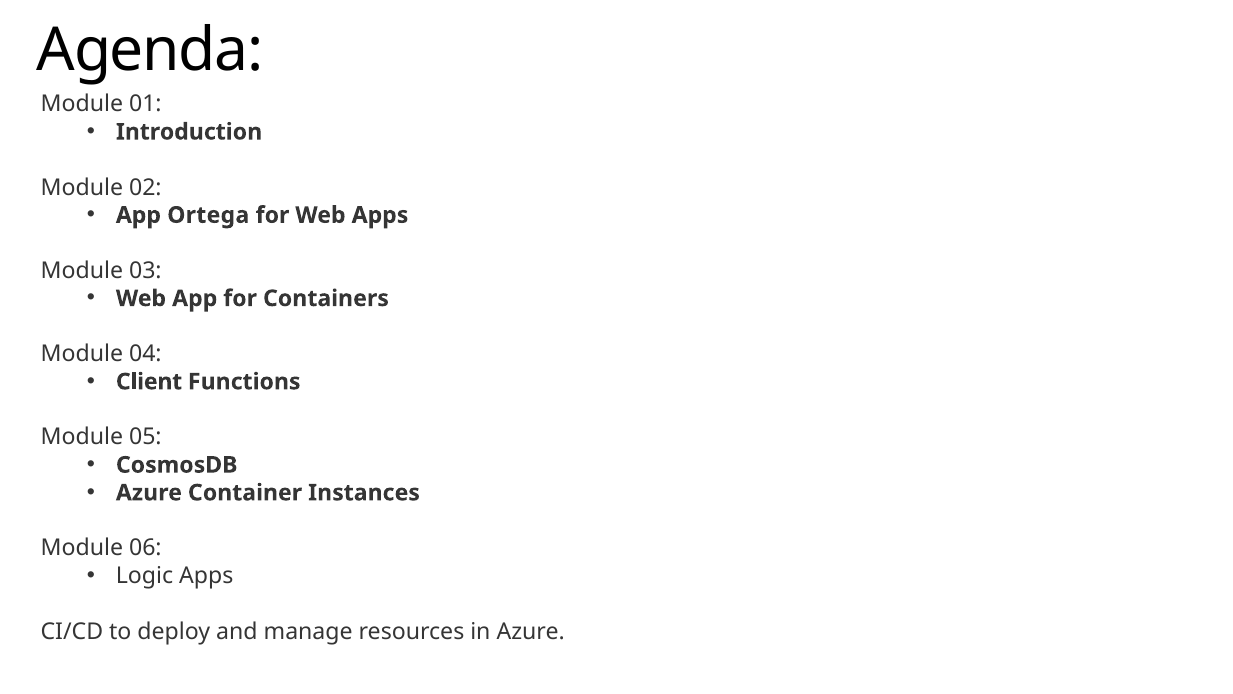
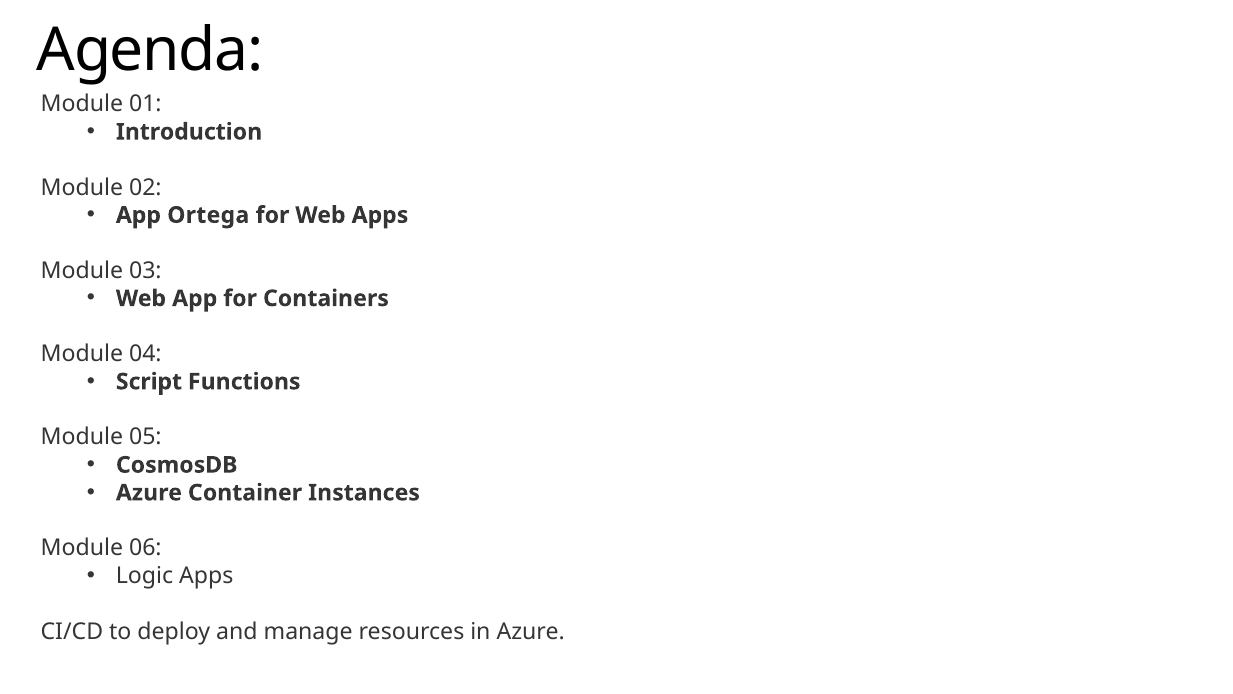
Client: Client -> Script
